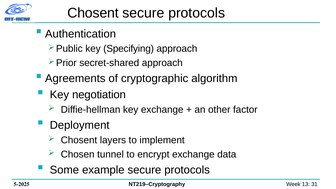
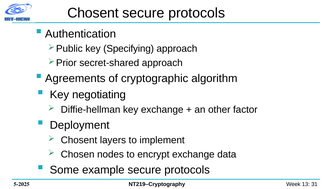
negotiation: negotiation -> negotiating
tunnel: tunnel -> nodes
